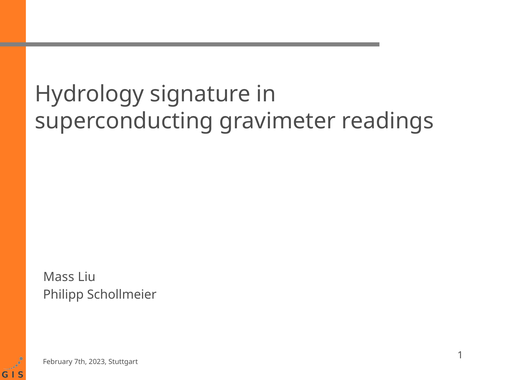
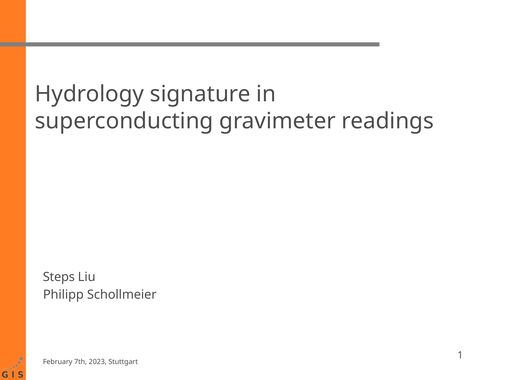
Mass: Mass -> Steps
